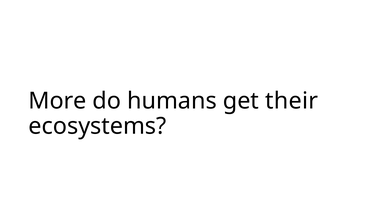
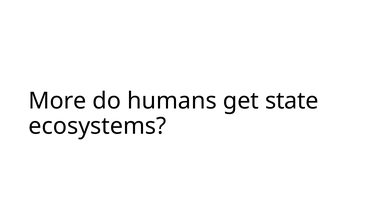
their: their -> state
